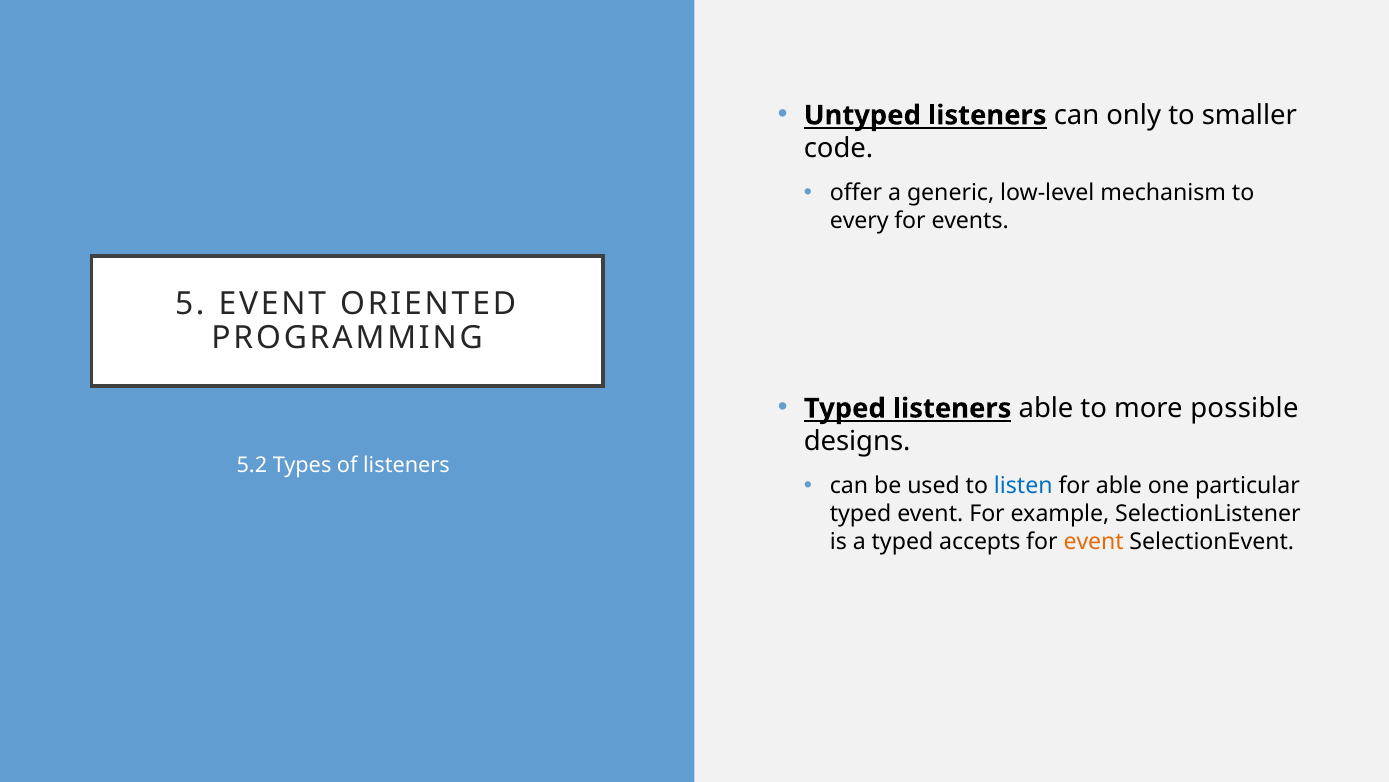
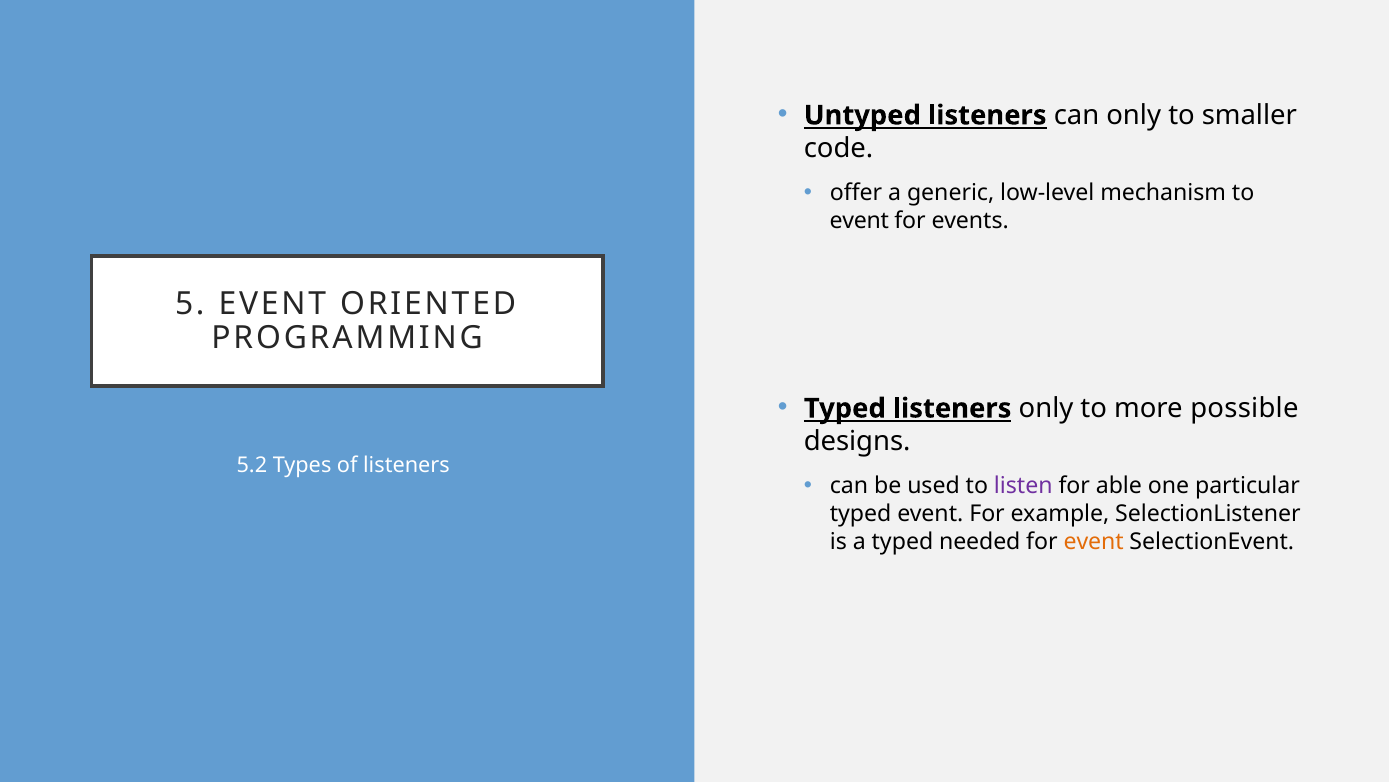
every at (859, 221): every -> event
listeners able: able -> only
listen colour: blue -> purple
accepts: accepts -> needed
